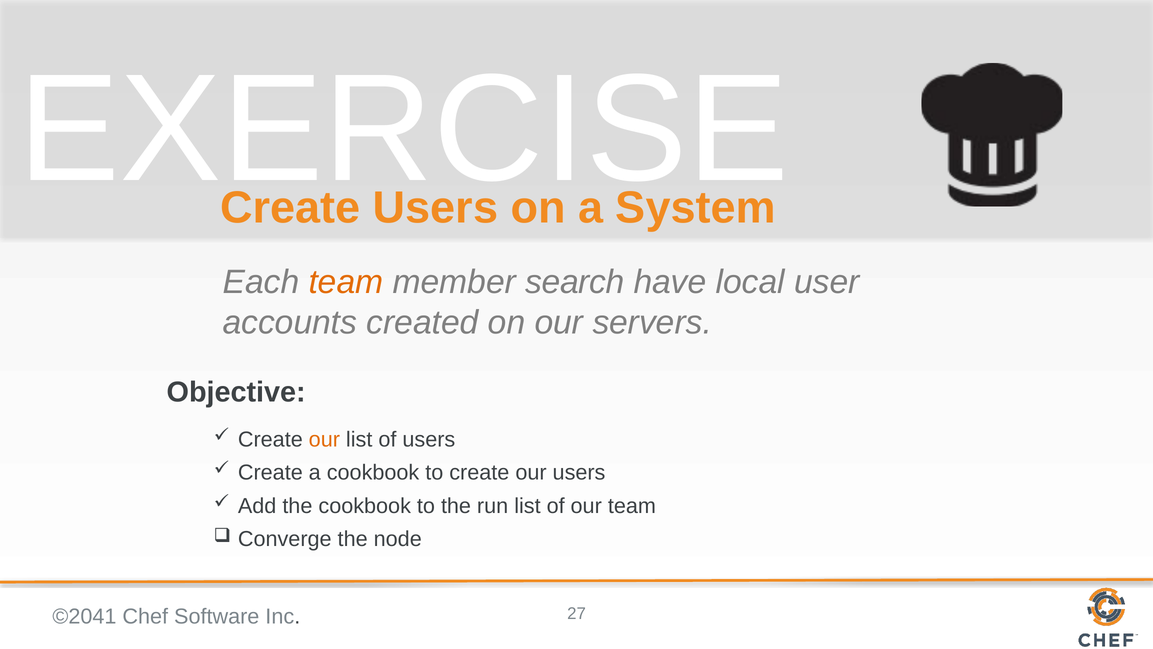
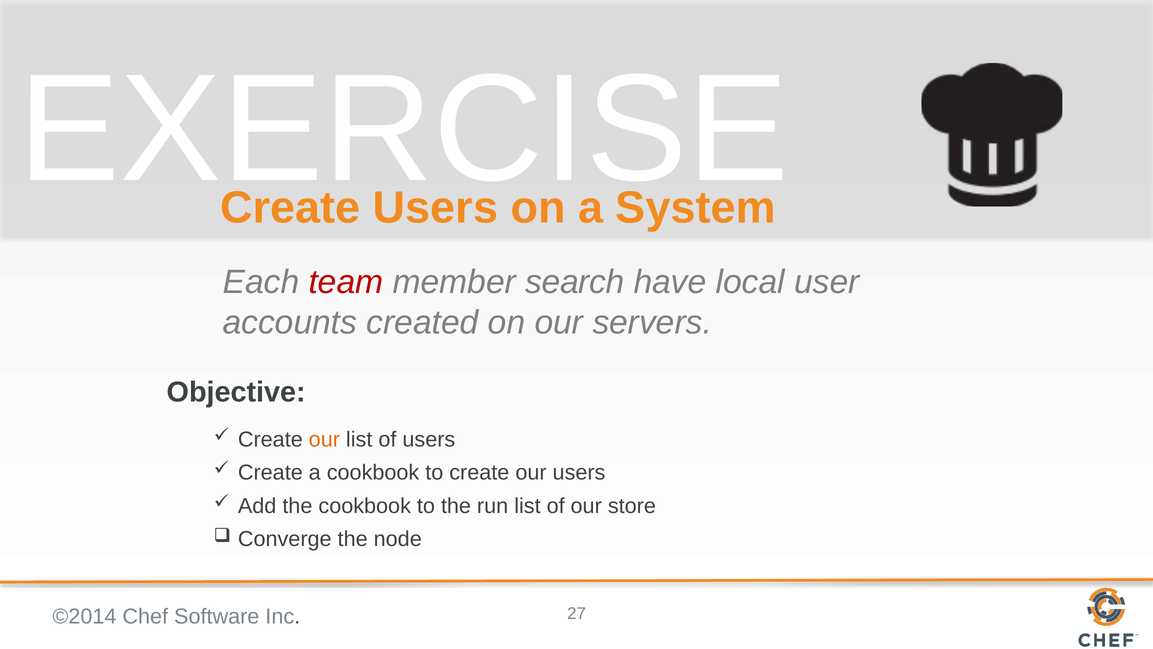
team at (346, 282) colour: orange -> red
our team: team -> store
©2041: ©2041 -> ©2014
